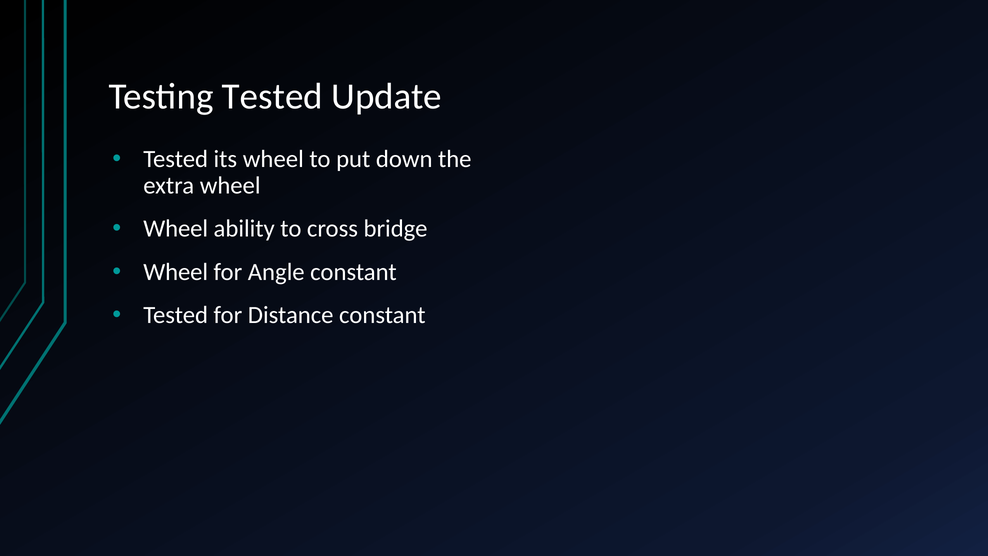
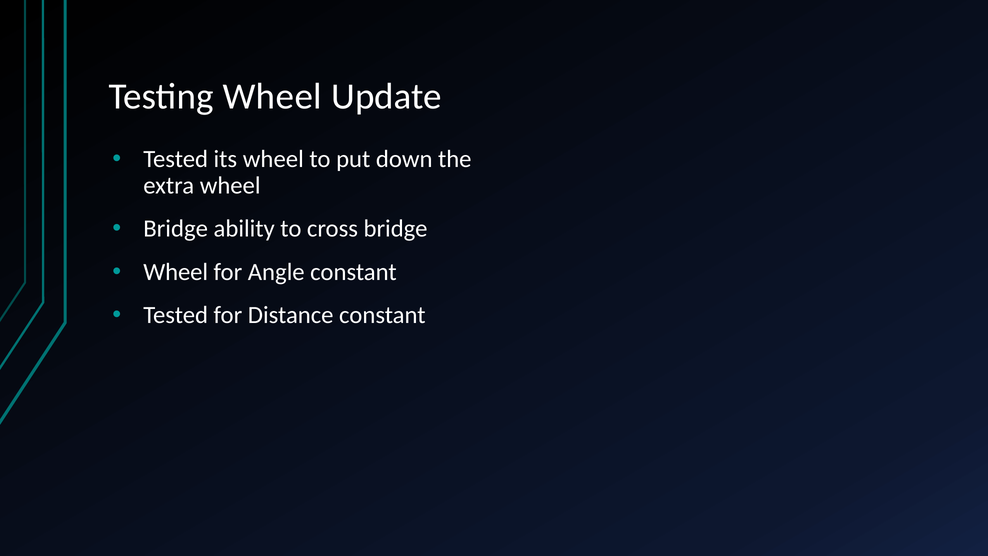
Testing Tested: Tested -> Wheel
Wheel at (176, 229): Wheel -> Bridge
